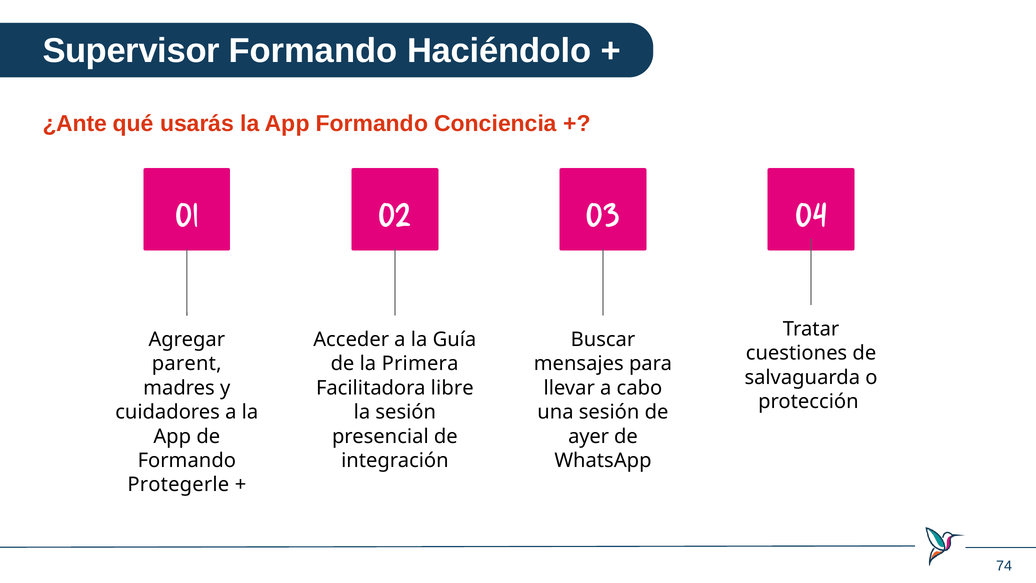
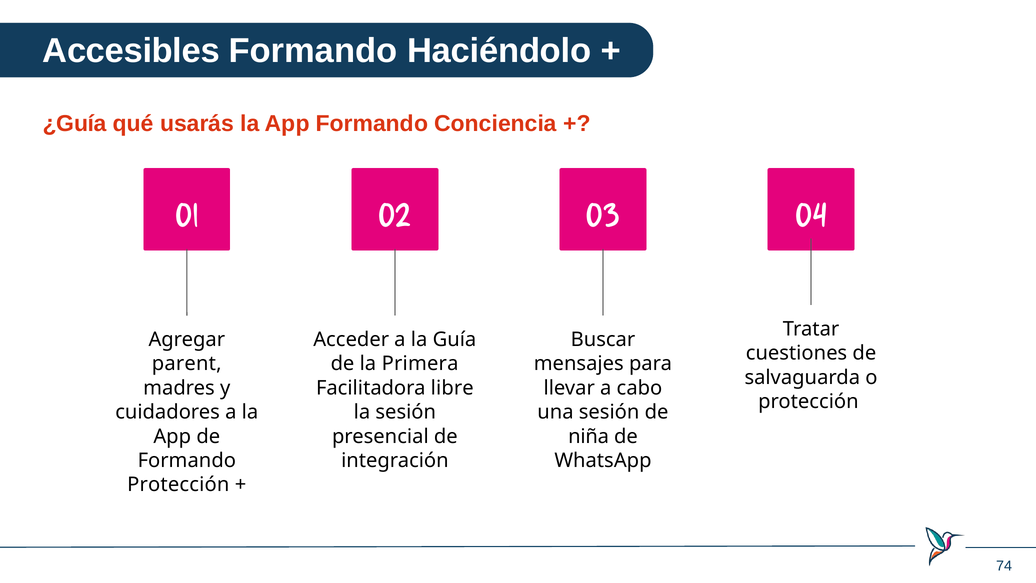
Supervisor: Supervisor -> Accesibles
¿Ante: ¿Ante -> ¿Guía
ayer: ayer -> niña
Protegerle at (178, 485): Protegerle -> Protección
